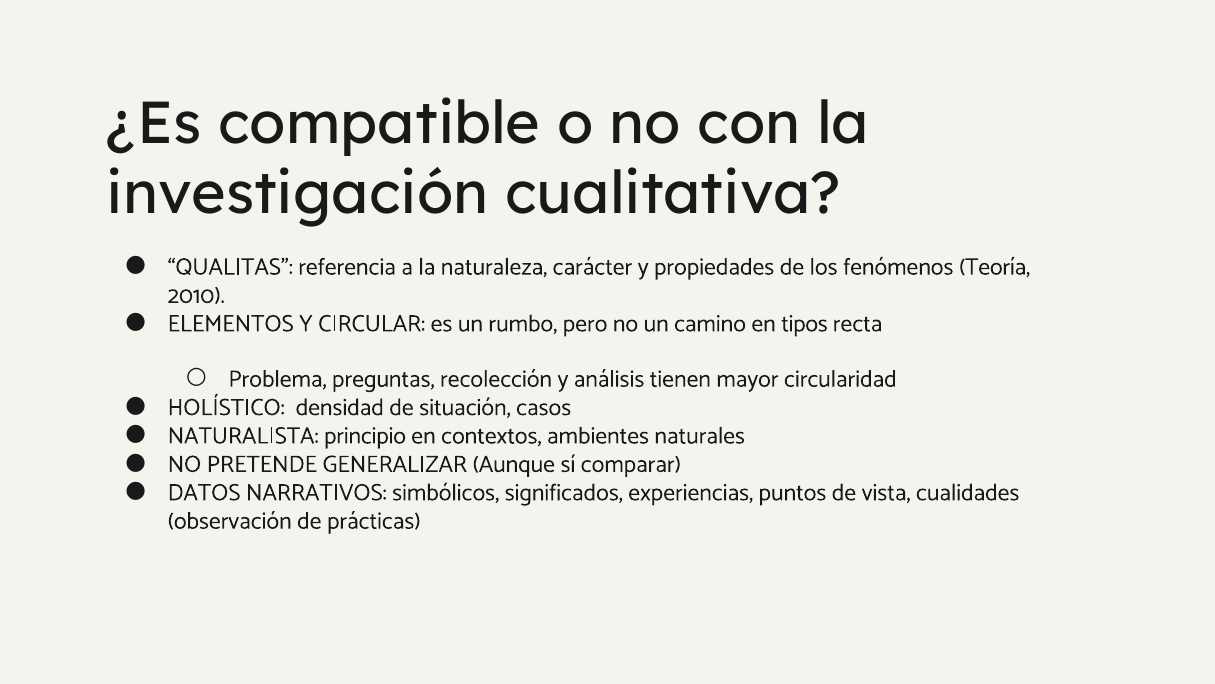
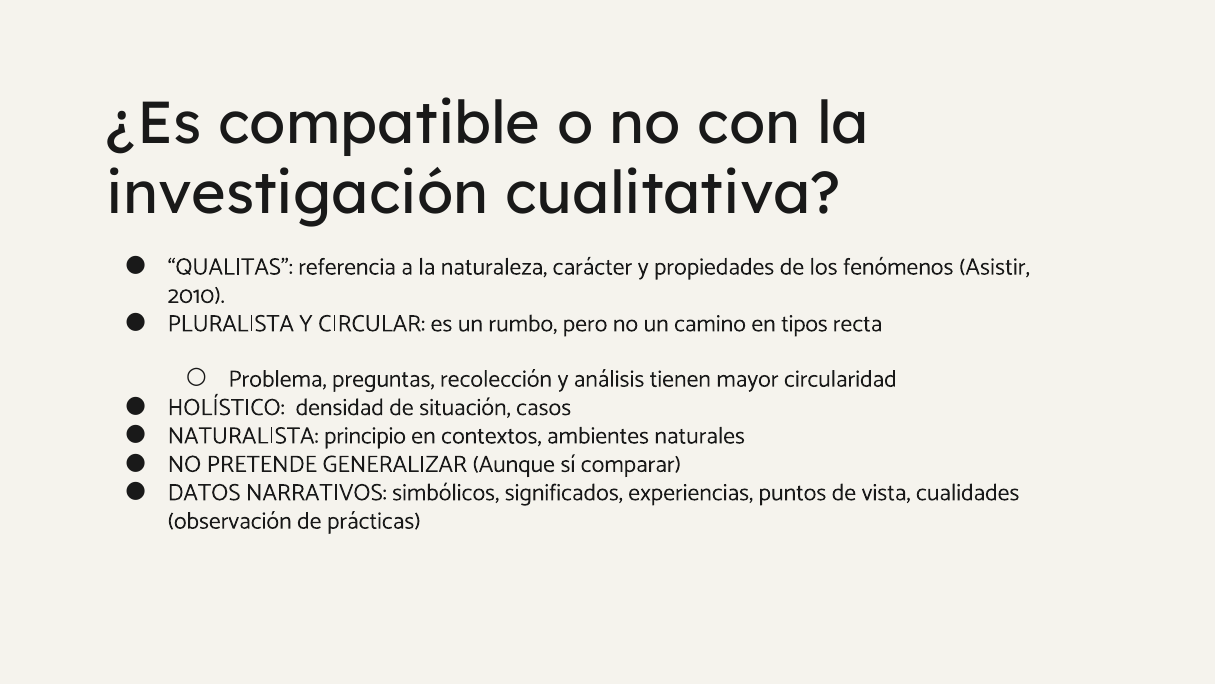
Teoría: Teoría -> Asistir
ELEMENTOS: ELEMENTOS -> PLURALISTA
